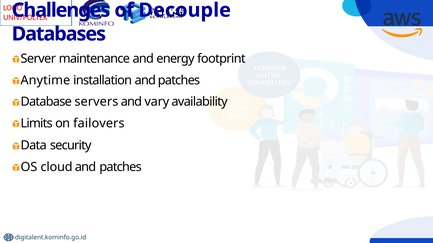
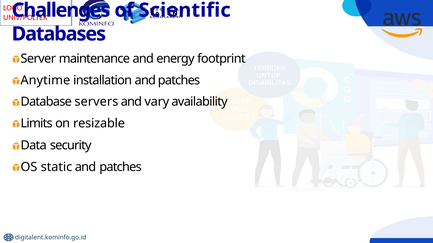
Decouple: Decouple -> Scientific
failovers: failovers -> resizable
cloud: cloud -> static
